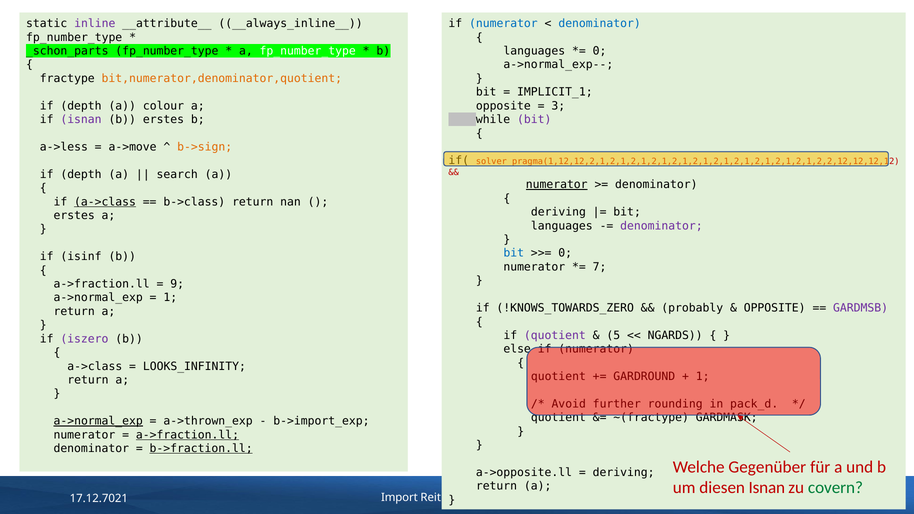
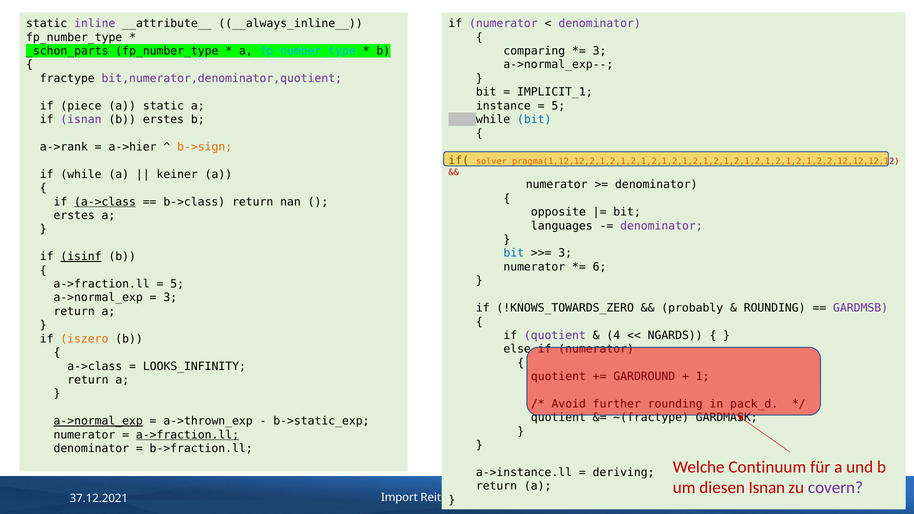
numerator at (503, 24) colour: blue -> purple
denominator at (600, 24) colour: blue -> purple
fp_number_type at (308, 51) colour: white -> light blue
languages at (534, 51): languages -> comparing
0 at (600, 51): 0 -> 3
bit,numerator,denominator,quotient colour: orange -> purple
depth at (81, 106): depth -> piece
a colour: colour -> static
opposite at (503, 106): opposite -> instance
3 at (558, 106): 3 -> 5
bit at (534, 120) colour: purple -> blue
a->less: a->less -> a->rank
a->move: a->move -> a->hier
depth at (81, 174): depth -> while
search: search -> keiner
numerator at (557, 185) underline: present -> none
deriving at (558, 212): deriving -> opposite
0 at (565, 253): 0 -> 3
isinf underline: none -> present
7: 7 -> 6
9 at (177, 284): 9 -> 5
1 at (170, 298): 1 -> 3
OPPOSITE at (775, 308): OPPOSITE -> ROUNDING
5: 5 -> 4
iszero colour: purple -> orange
b->import_exp: b->import_exp -> b->static_exp
b->fraction.ll underline: present -> none
Gegenüber: Gegenüber -> Continuum
a->opposite.ll: a->opposite.ll -> a->instance.ll
covern colour: green -> purple
17.12.7021: 17.12.7021 -> 37.12.2021
